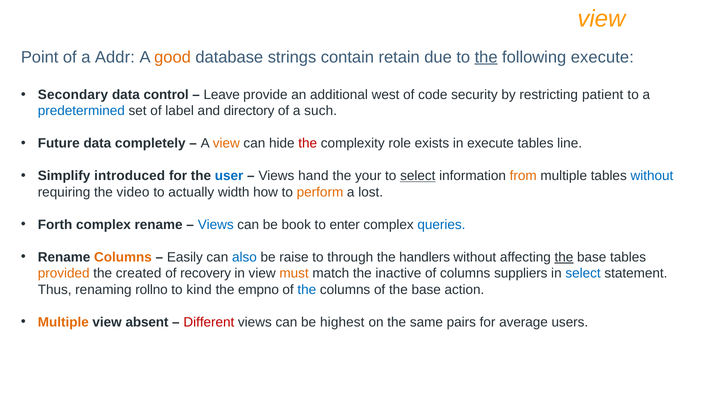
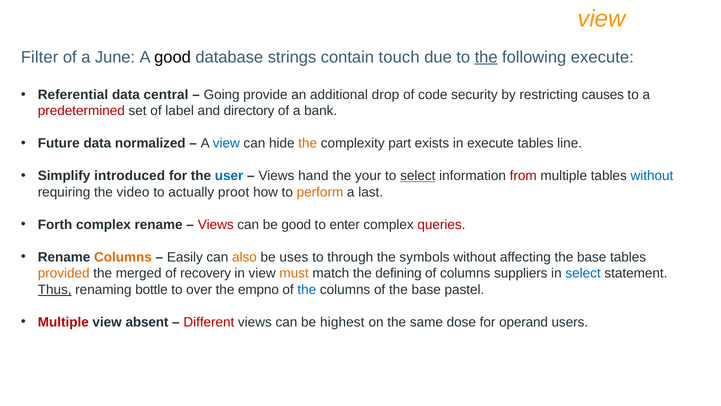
Point: Point -> Filter
Addr: Addr -> June
good at (173, 57) colour: orange -> black
retain: retain -> touch
Secondary: Secondary -> Referential
control: control -> central
Leave: Leave -> Going
west: west -> drop
patient: patient -> causes
predetermined colour: blue -> red
such: such -> bank
completely: completely -> normalized
view at (226, 143) colour: orange -> blue
the at (308, 143) colour: red -> orange
role: role -> part
from colour: orange -> red
width: width -> proot
lost: lost -> last
Views at (216, 224) colour: blue -> red
be book: book -> good
queries colour: blue -> red
also colour: blue -> orange
raise: raise -> uses
handlers: handlers -> symbols
the at (564, 257) underline: present -> none
created: created -> merged
inactive: inactive -> defining
Thus underline: none -> present
rollno: rollno -> bottle
kind: kind -> over
action: action -> pastel
Multiple at (63, 322) colour: orange -> red
pairs: pairs -> dose
average: average -> operand
